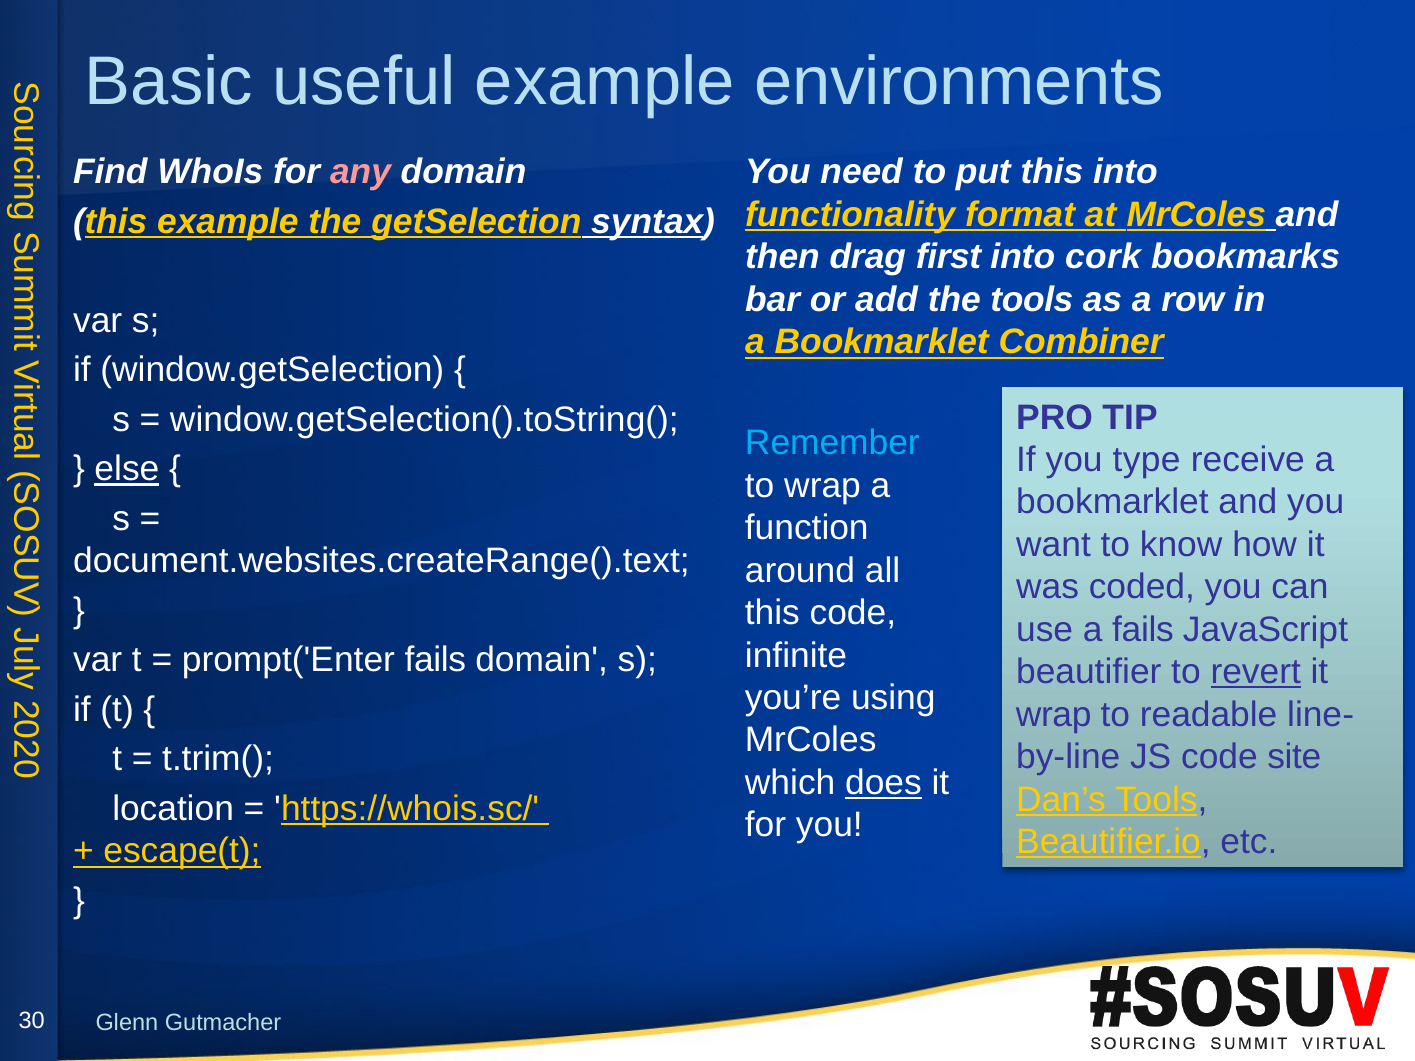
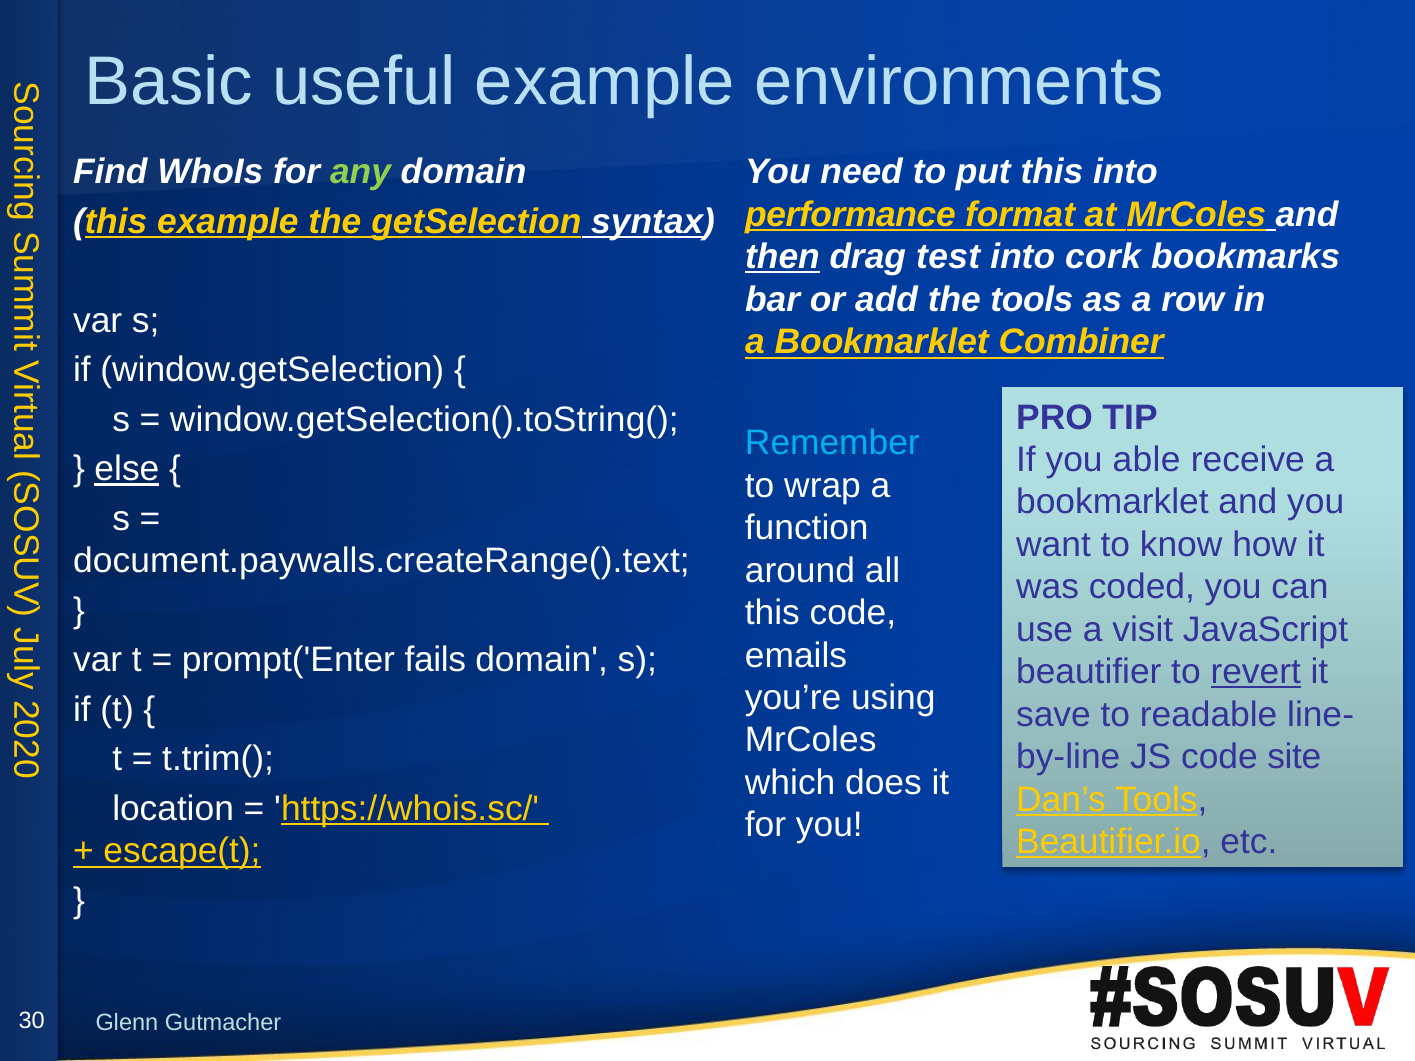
any colour: pink -> light green
functionality: functionality -> performance
then underline: none -> present
first: first -> test
type: type -> able
document.websites.createRange().text: document.websites.createRange().text -> document.paywalls.createRange().text
a fails: fails -> visit
infinite: infinite -> emails
wrap at (1054, 715): wrap -> save
does underline: present -> none
